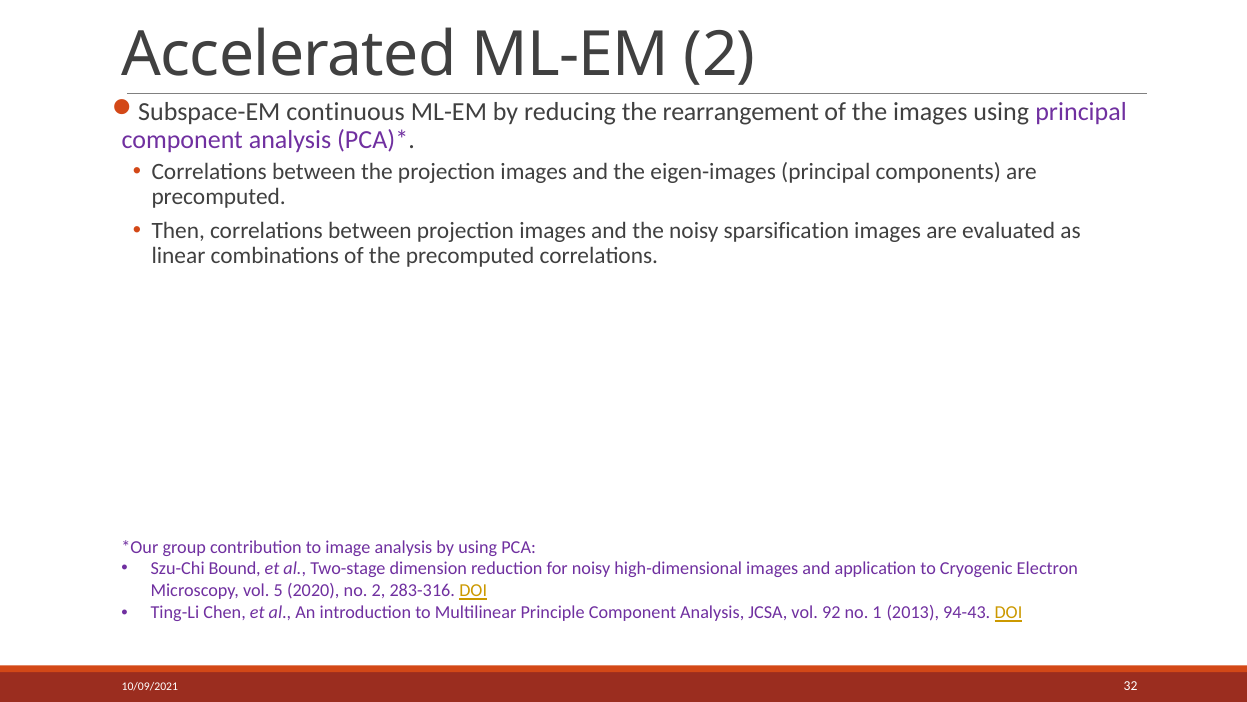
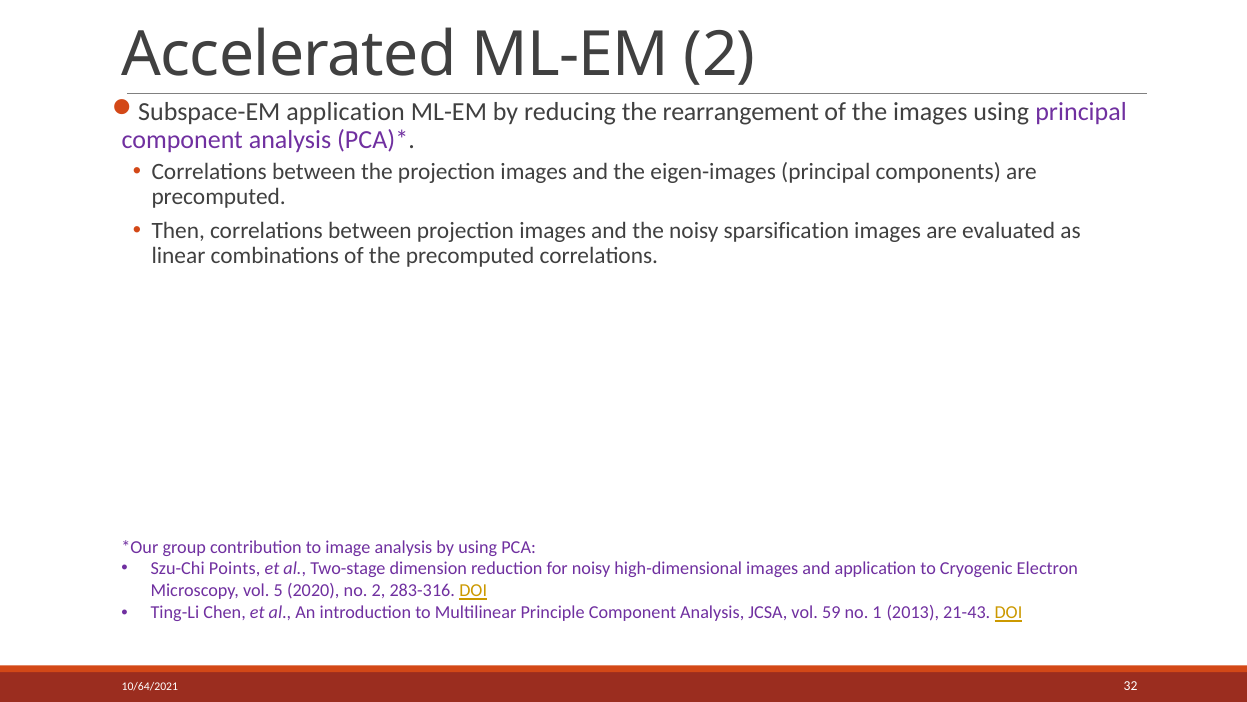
Subspace-EM continuous: continuous -> application
Bound: Bound -> Points
92: 92 -> 59
94-43: 94-43 -> 21-43
10/09/2021: 10/09/2021 -> 10/64/2021
